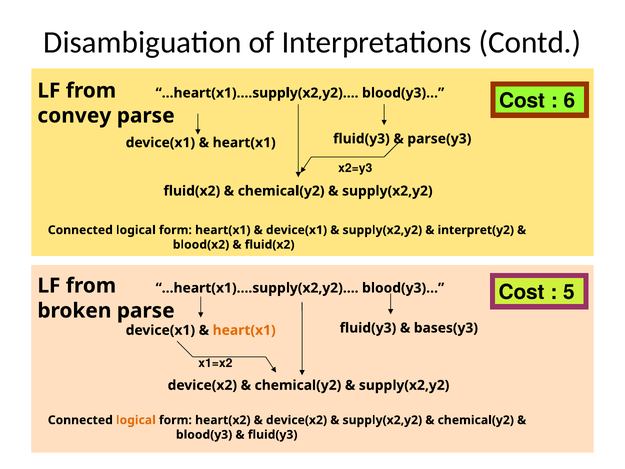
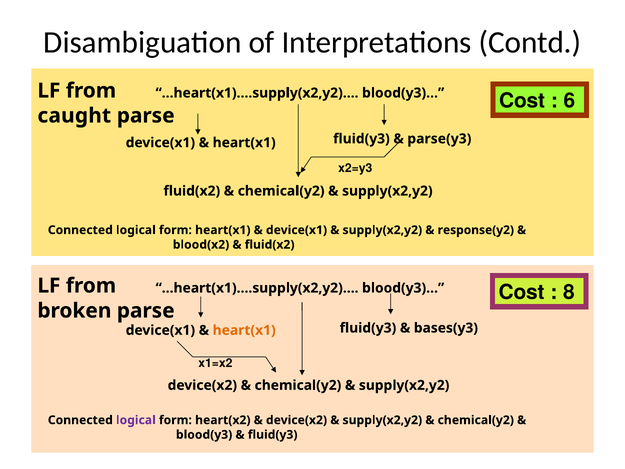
convey: convey -> caught
interpret(y2: interpret(y2 -> response(y2
5: 5 -> 8
logical at (136, 420) colour: orange -> purple
